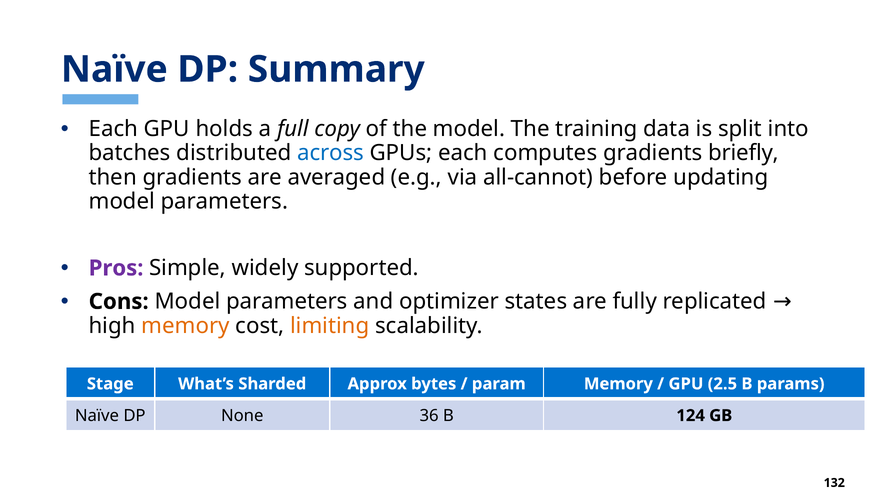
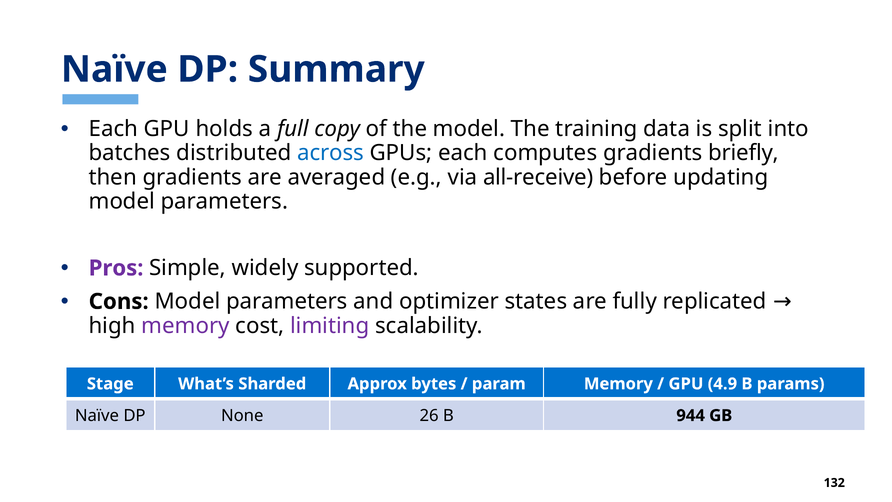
all-cannot: all-cannot -> all-receive
memory at (186, 325) colour: orange -> purple
limiting colour: orange -> purple
2.5: 2.5 -> 4.9
36: 36 -> 26
124: 124 -> 944
